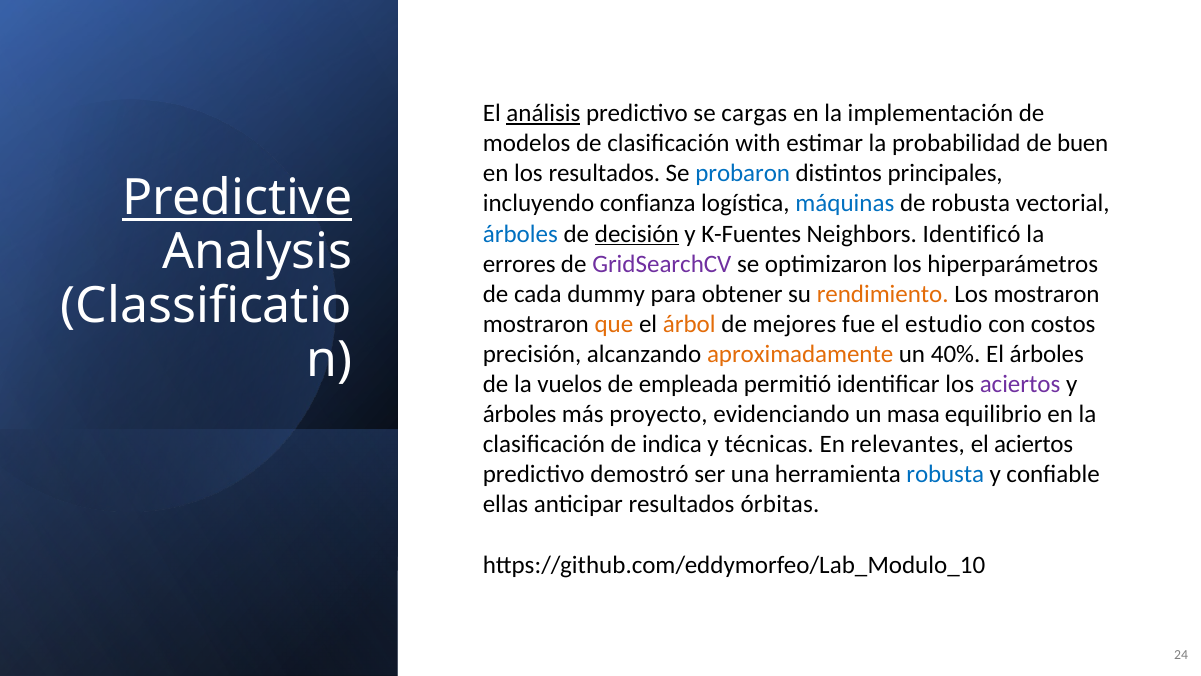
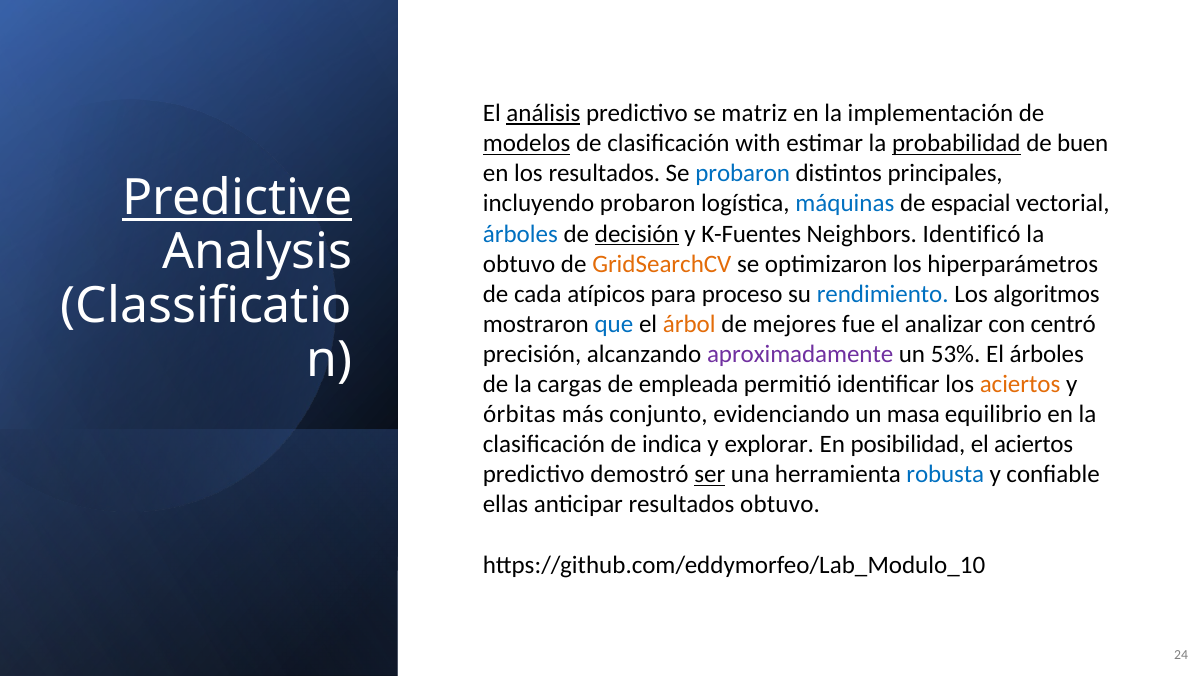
cargas: cargas -> matriz
modelos underline: none -> present
probabilidad underline: none -> present
incluyendo confianza: confianza -> probaron
de robusta: robusta -> espacial
errores at (519, 264): errores -> obtuvo
GridSearchCV colour: purple -> orange
dummy: dummy -> atípicos
obtener: obtener -> proceso
rendimiento colour: orange -> blue
Los mostraron: mostraron -> algoritmos
que colour: orange -> blue
estudio: estudio -> analizar
costos: costos -> centró
aproximadamente colour: orange -> purple
40%: 40% -> 53%
vuelos: vuelos -> cargas
aciertos at (1020, 384) colour: purple -> orange
árboles at (520, 414): árboles -> órbitas
proyecto: proyecto -> conjunto
técnicas: técnicas -> explorar
relevantes: relevantes -> posibilidad
ser underline: none -> present
resultados órbitas: órbitas -> obtuvo
